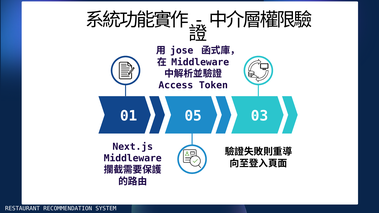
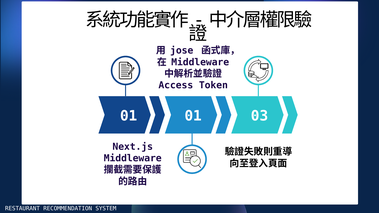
01 05: 05 -> 01
